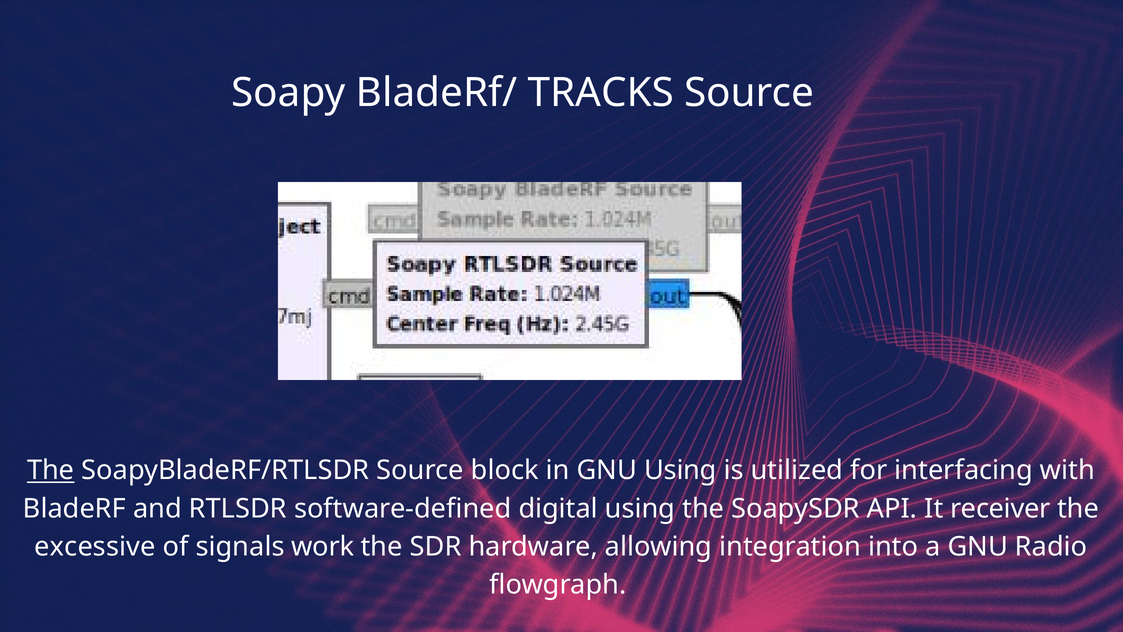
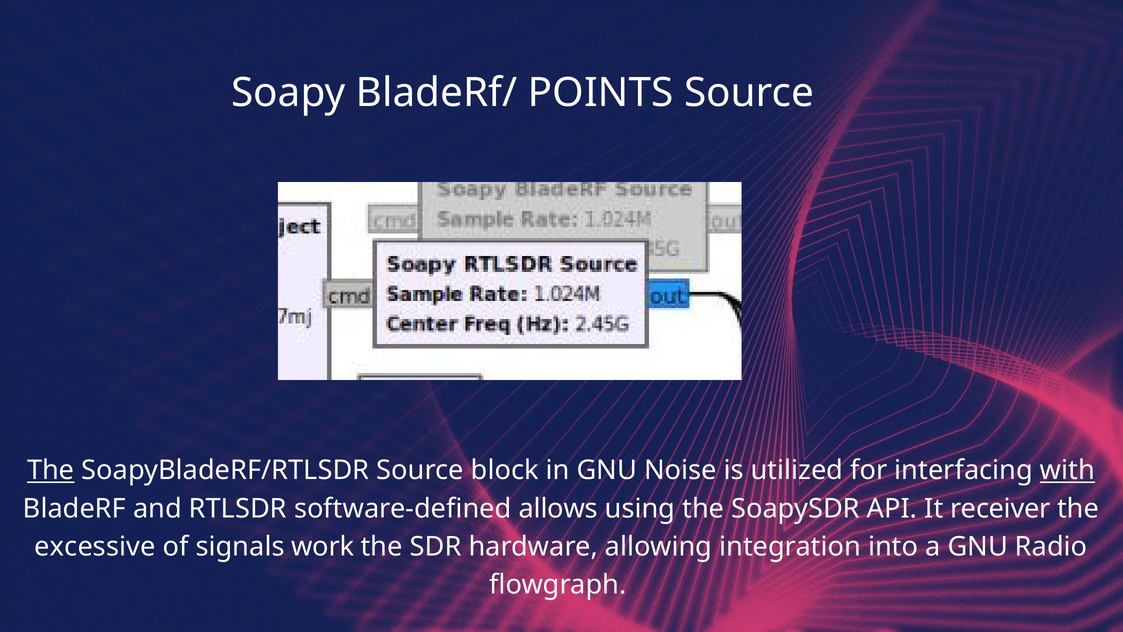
TRACKS: TRACKS -> POINTS
GNU Using: Using -> Noise
with underline: none -> present
digital: digital -> allows
